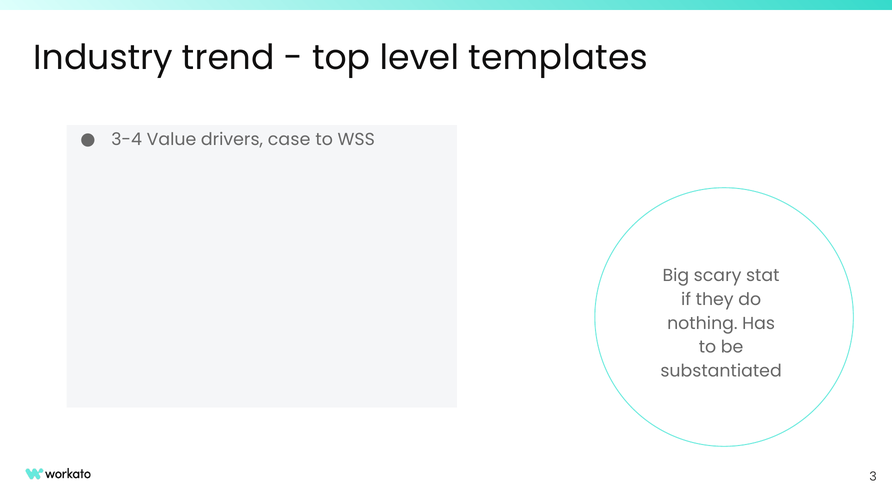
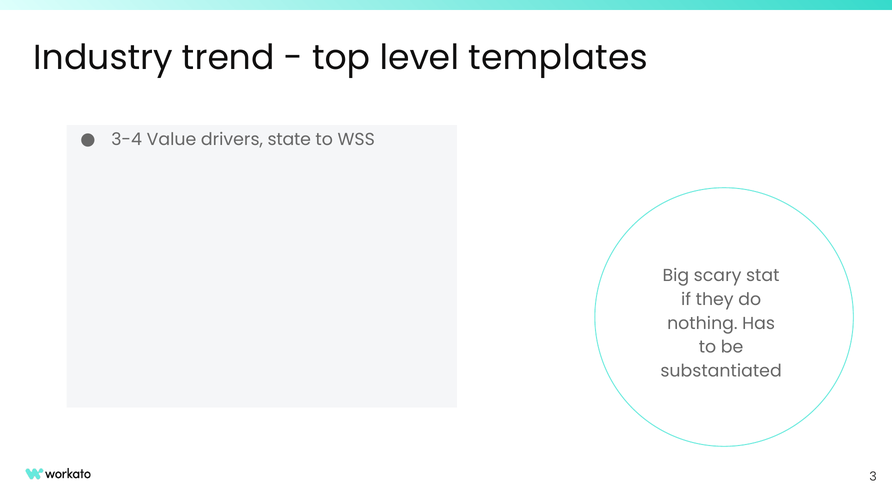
case: case -> state
